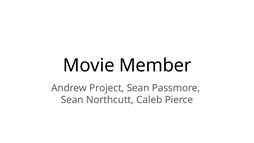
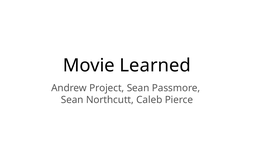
Member: Member -> Learned
